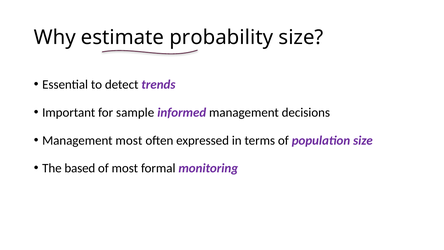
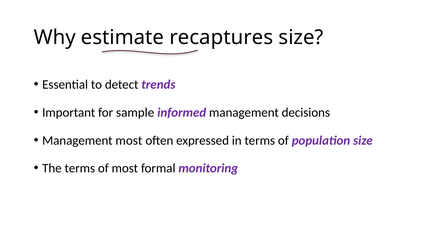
probability: probability -> recaptures
The based: based -> terms
